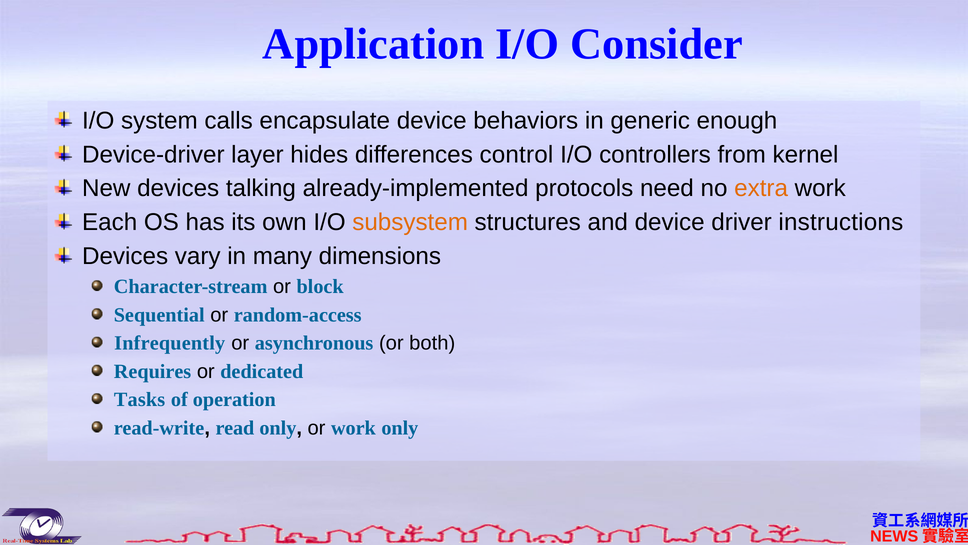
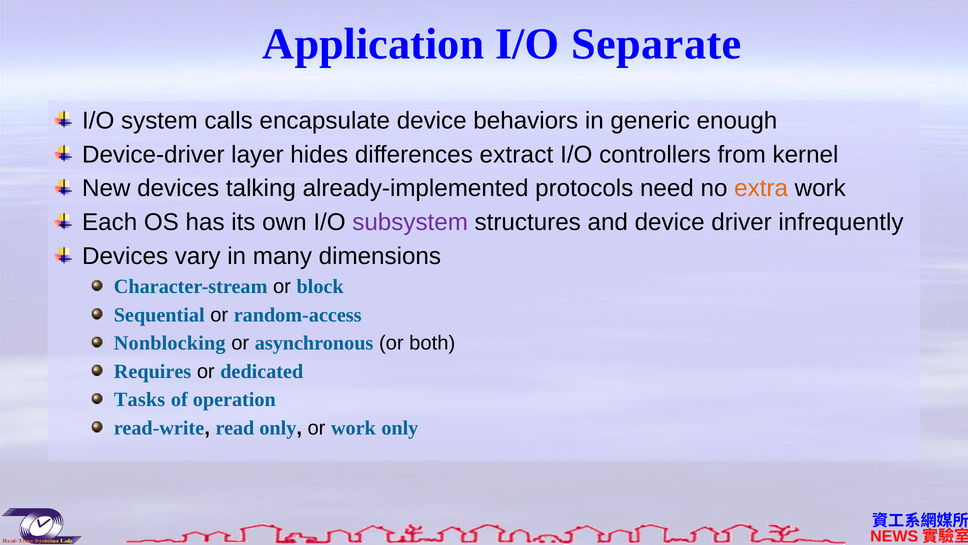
Consider: Consider -> Separate
control: control -> extract
subsystem colour: orange -> purple
instructions: instructions -> infrequently
Infrequently: Infrequently -> Nonblocking
